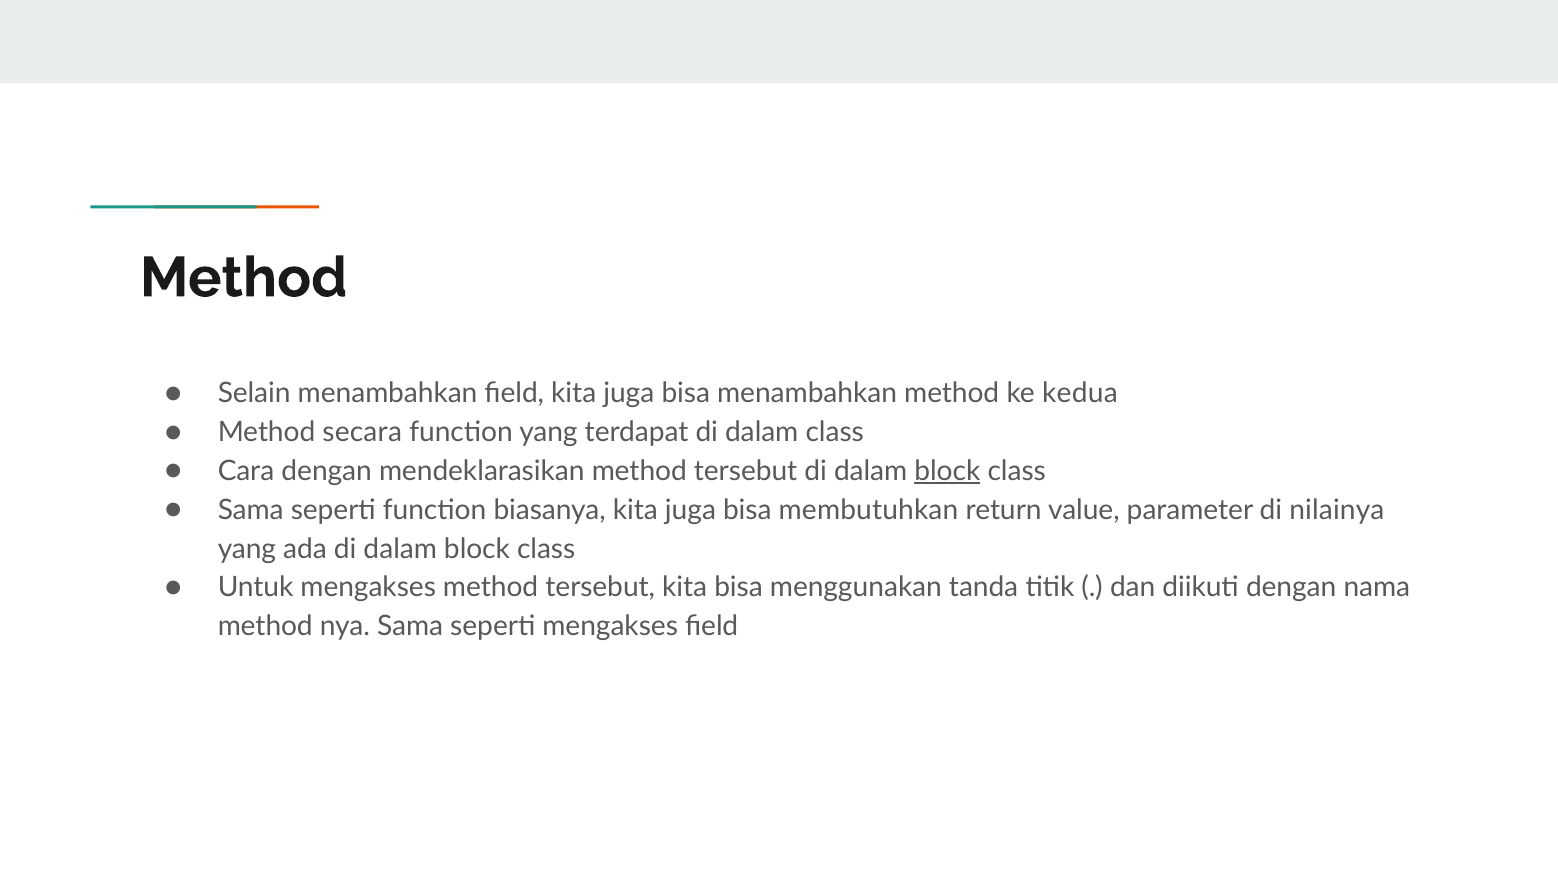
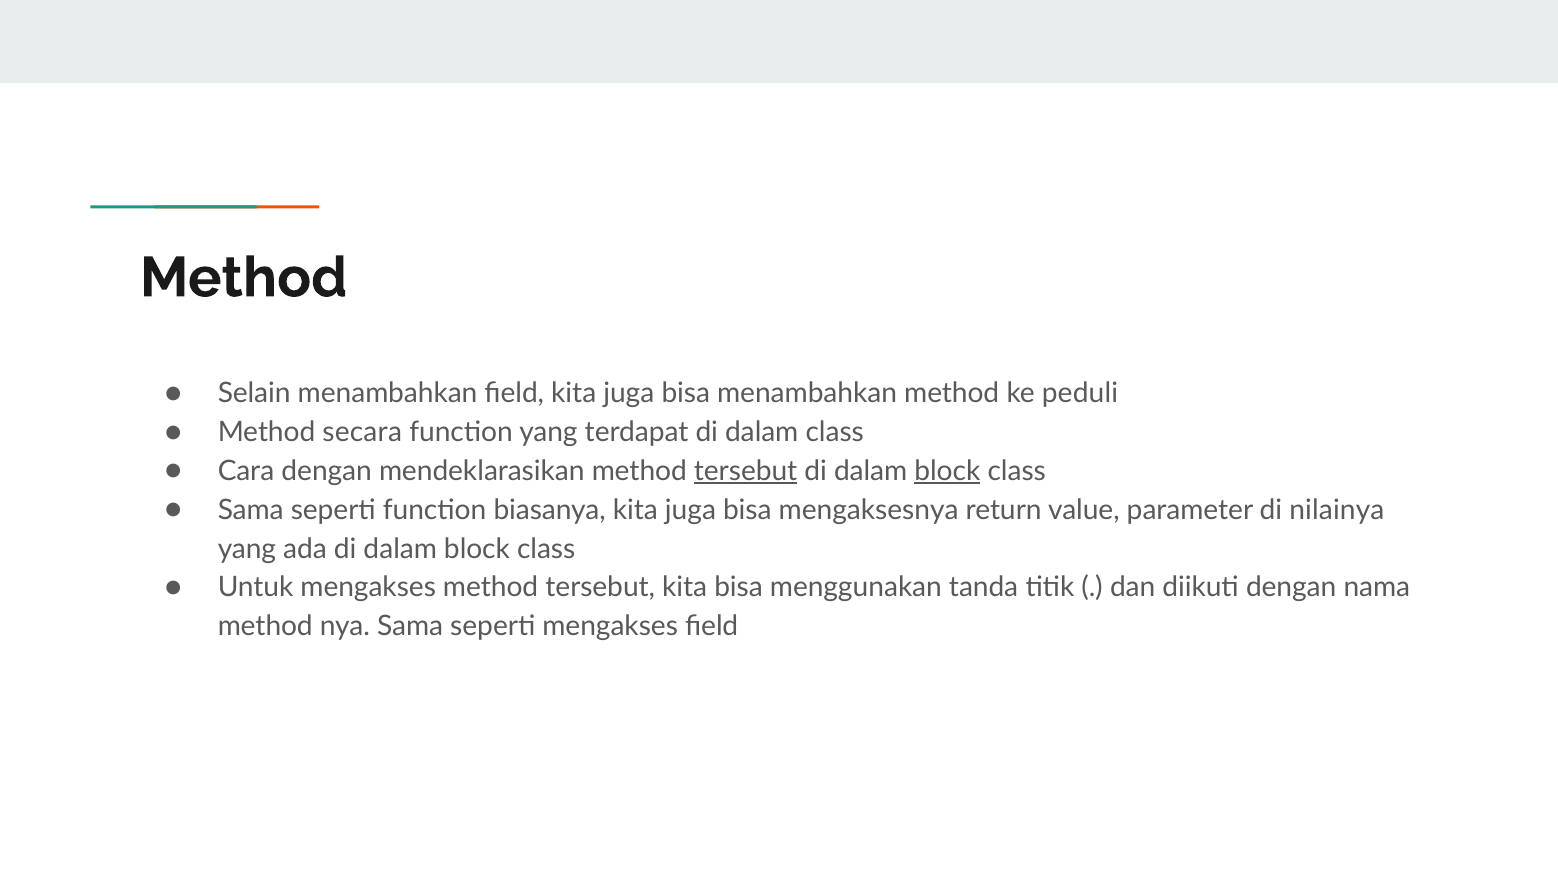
kedua: kedua -> peduli
tersebut at (746, 471) underline: none -> present
membutuhkan: membutuhkan -> mengaksesnya
